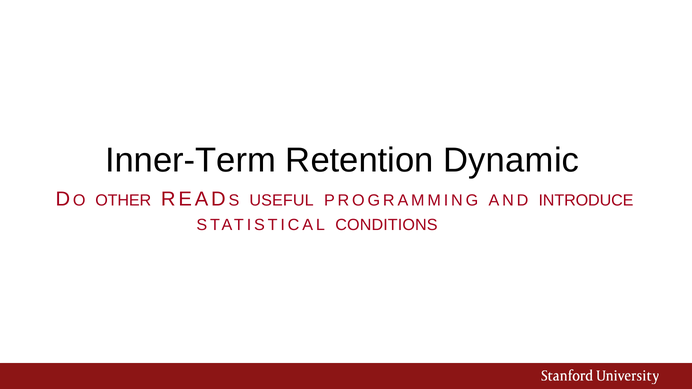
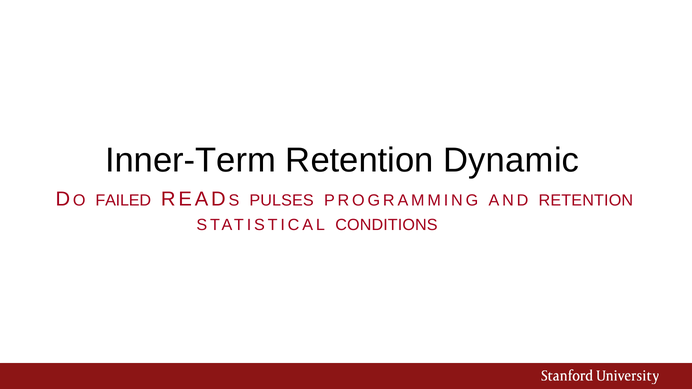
OTHER: OTHER -> FAILED
USEFUL: USEFUL -> PULSES
AND INTRODUCE: INTRODUCE -> RETENTION
